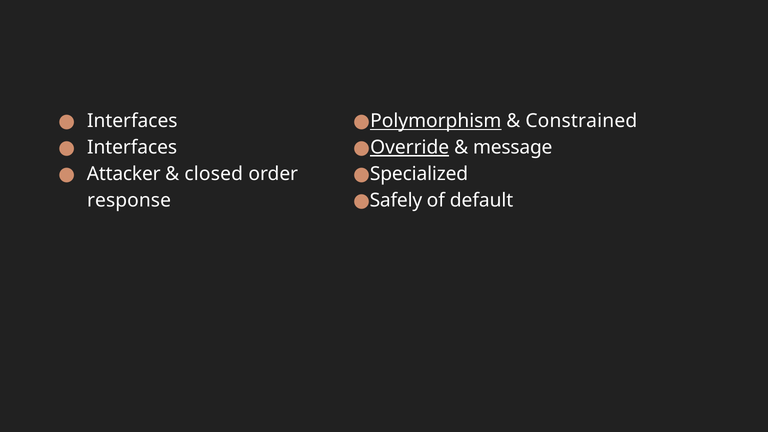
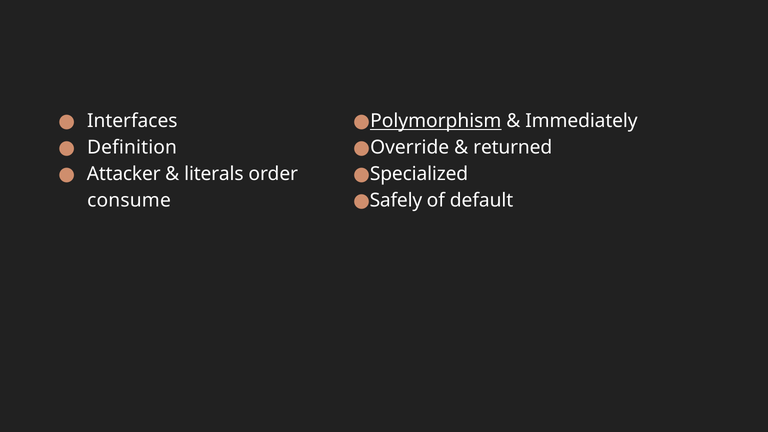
Constrained: Constrained -> Immediately
Interfaces at (132, 148): Interfaces -> Definition
Override underline: present -> none
message: message -> returned
closed: closed -> literals
response: response -> consume
